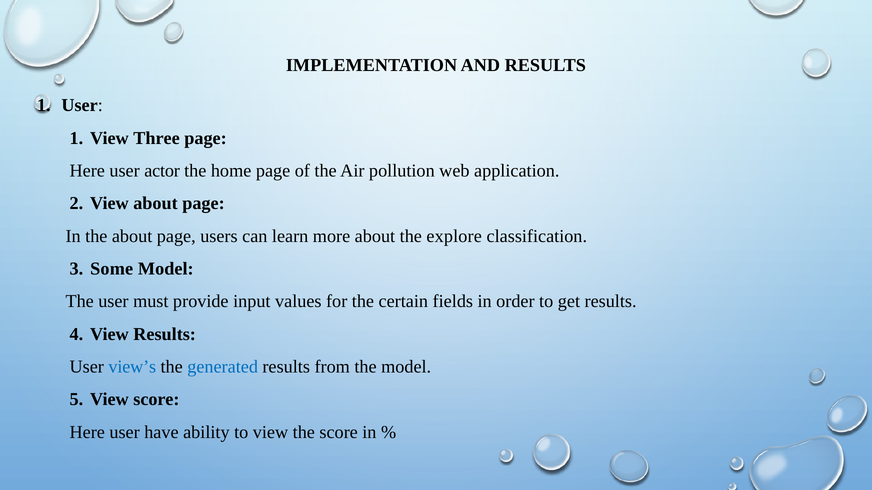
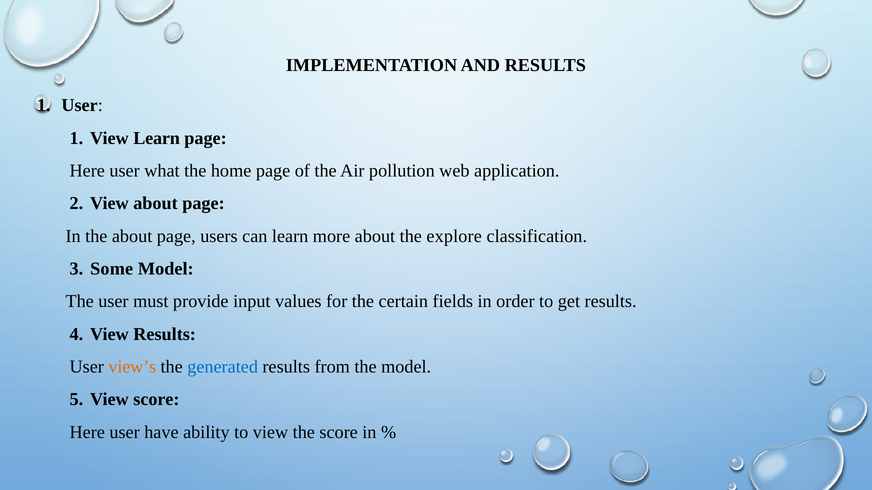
View Three: Three -> Learn
actor: actor -> what
view’s colour: blue -> orange
